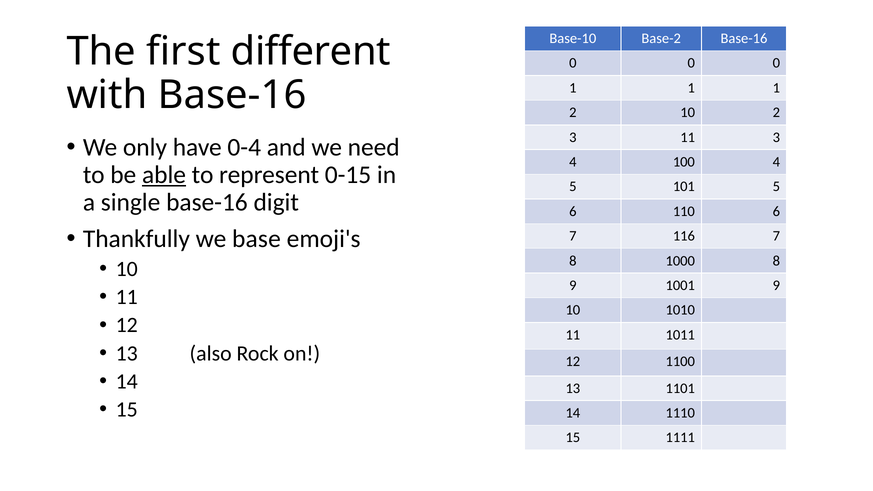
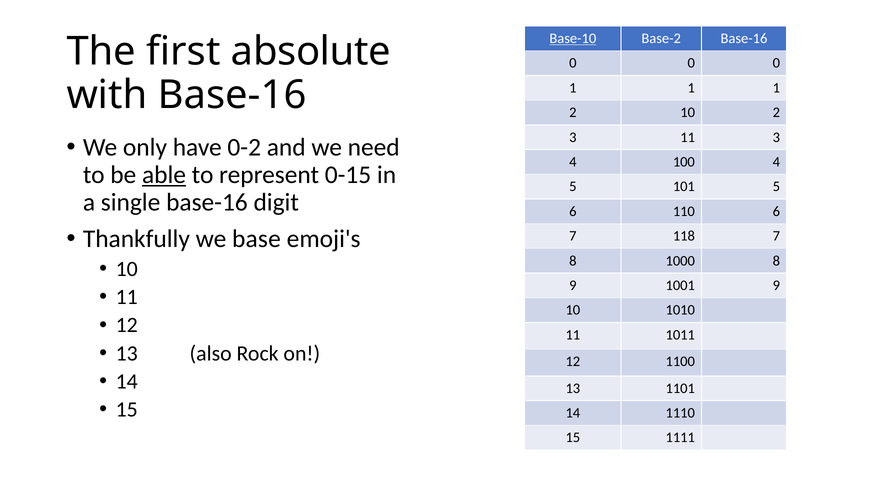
Base-10 underline: none -> present
different: different -> absolute
0-4: 0-4 -> 0-2
116: 116 -> 118
